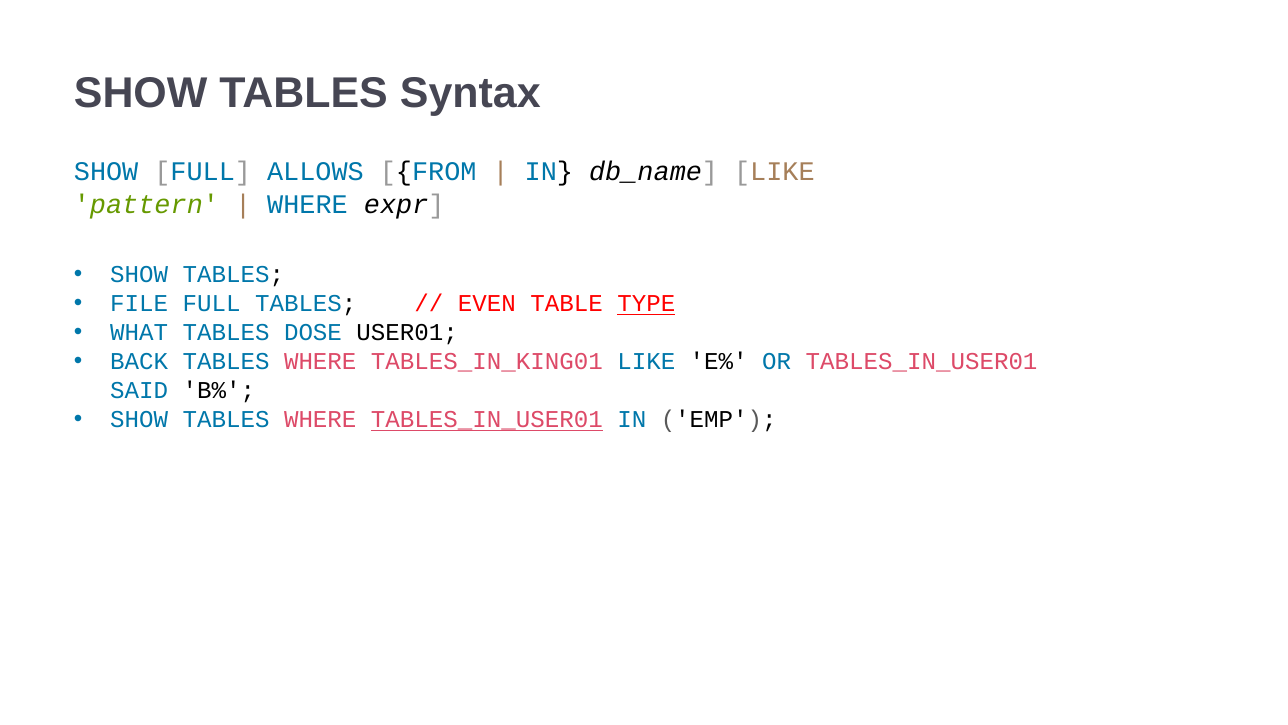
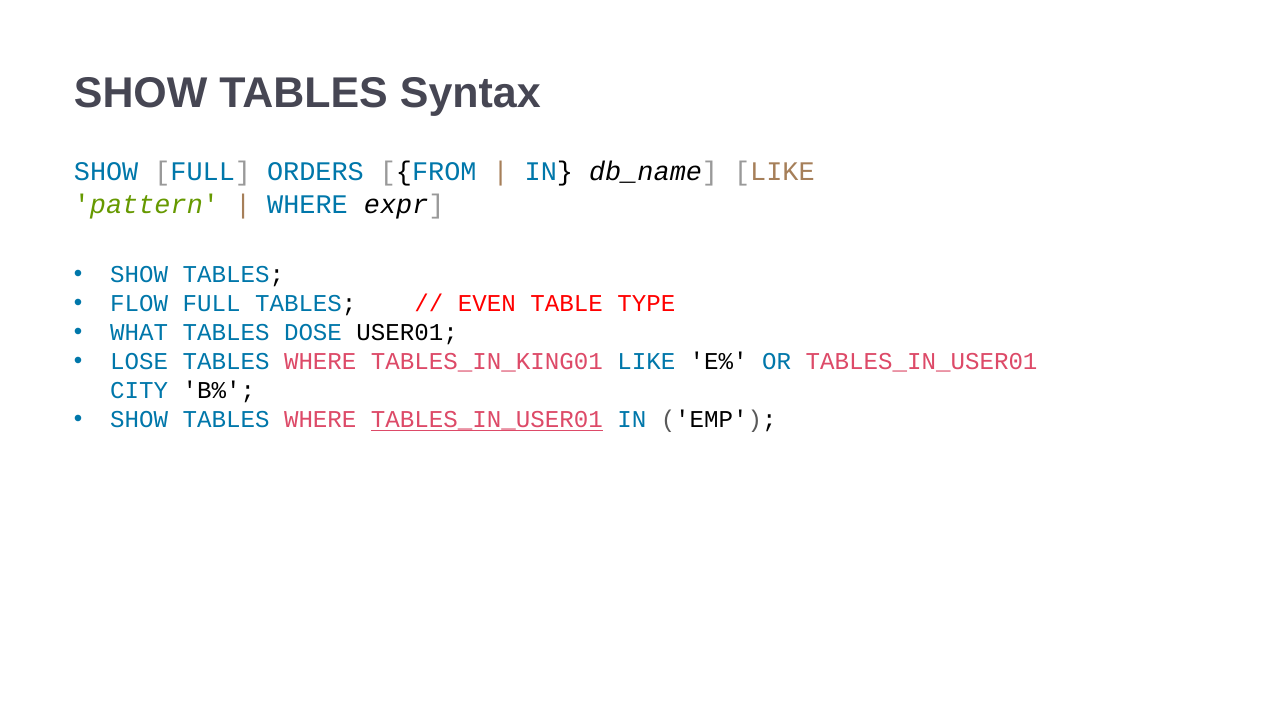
ALLOWS: ALLOWS -> ORDERS
FILE: FILE -> FLOW
TYPE underline: present -> none
BACK: BACK -> LOSE
SAID: SAID -> CITY
